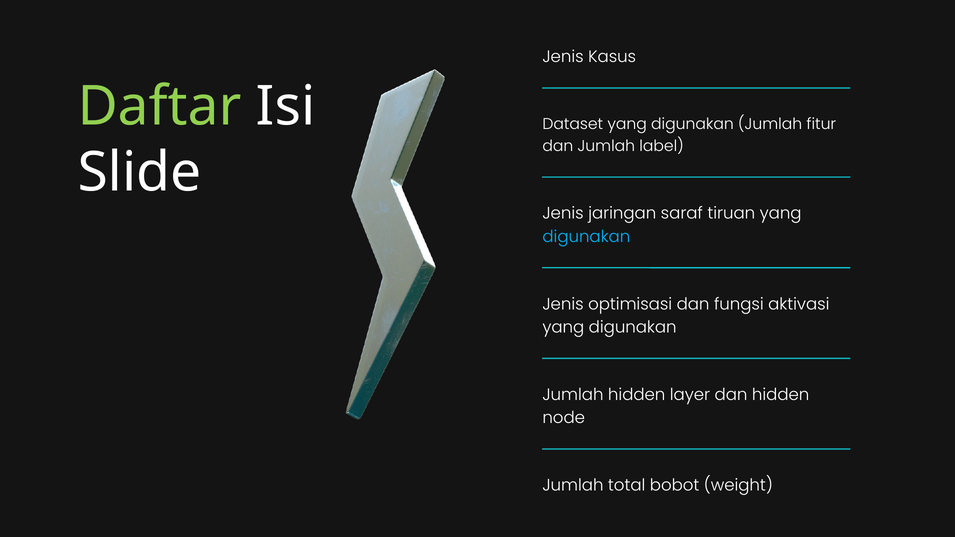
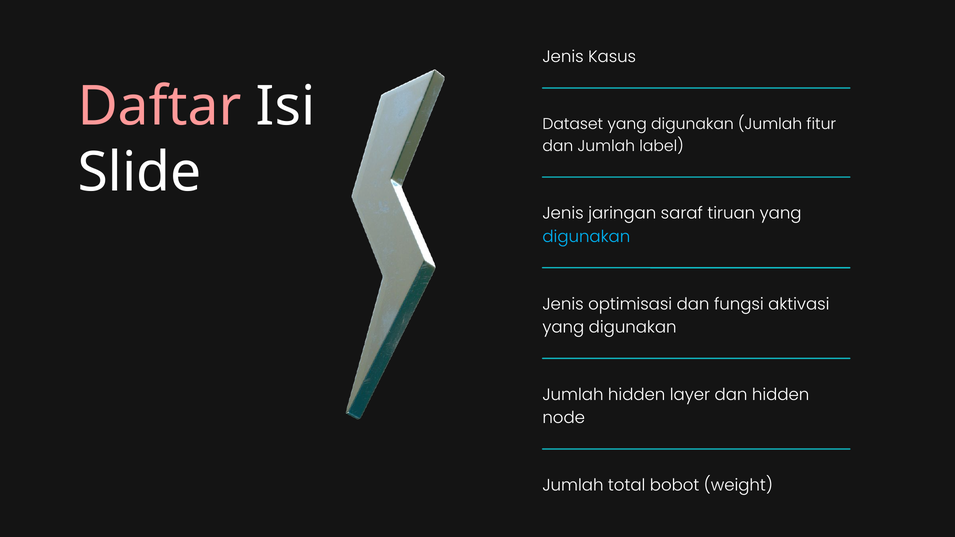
Daftar colour: light green -> pink
